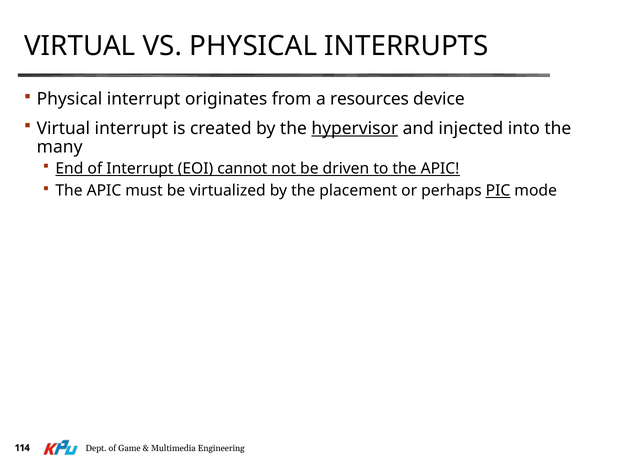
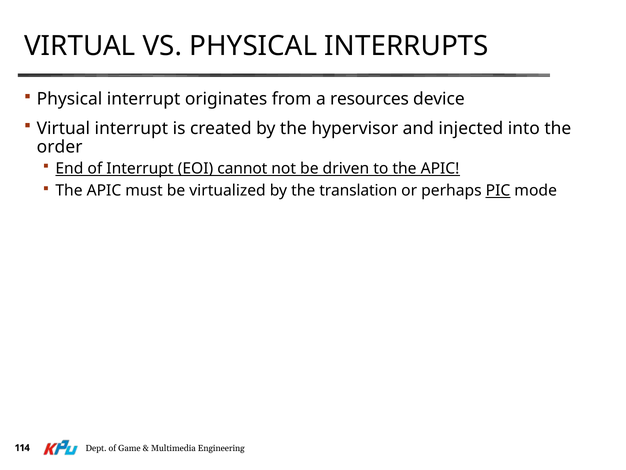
hypervisor underline: present -> none
many: many -> order
placement: placement -> translation
